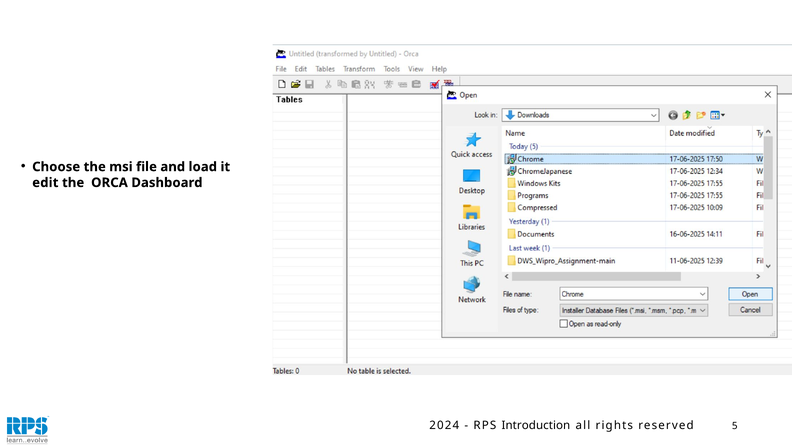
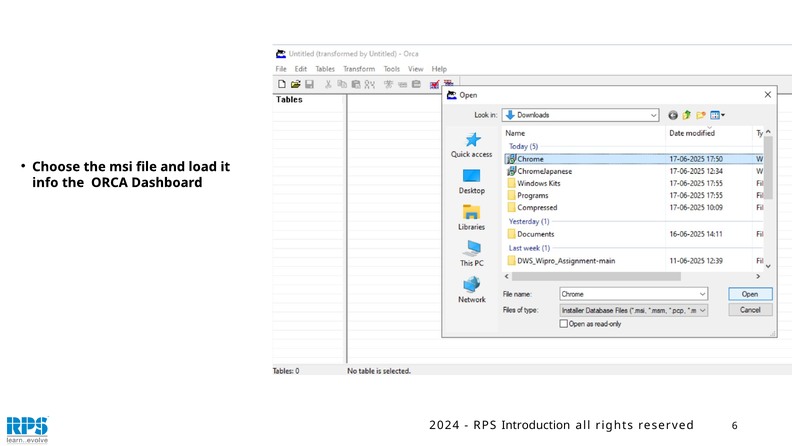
edit: edit -> info
5: 5 -> 6
